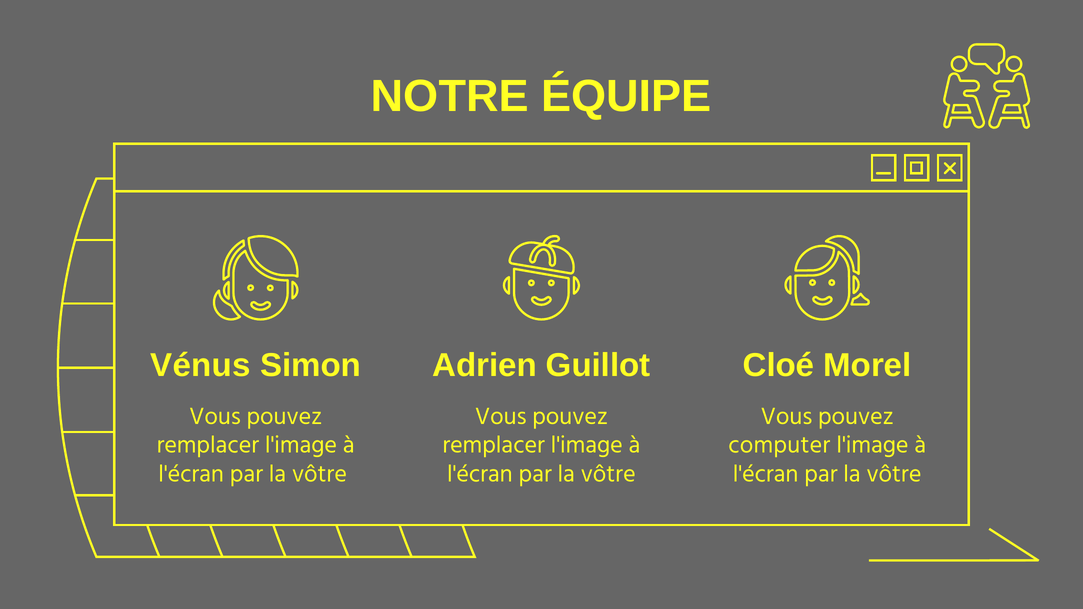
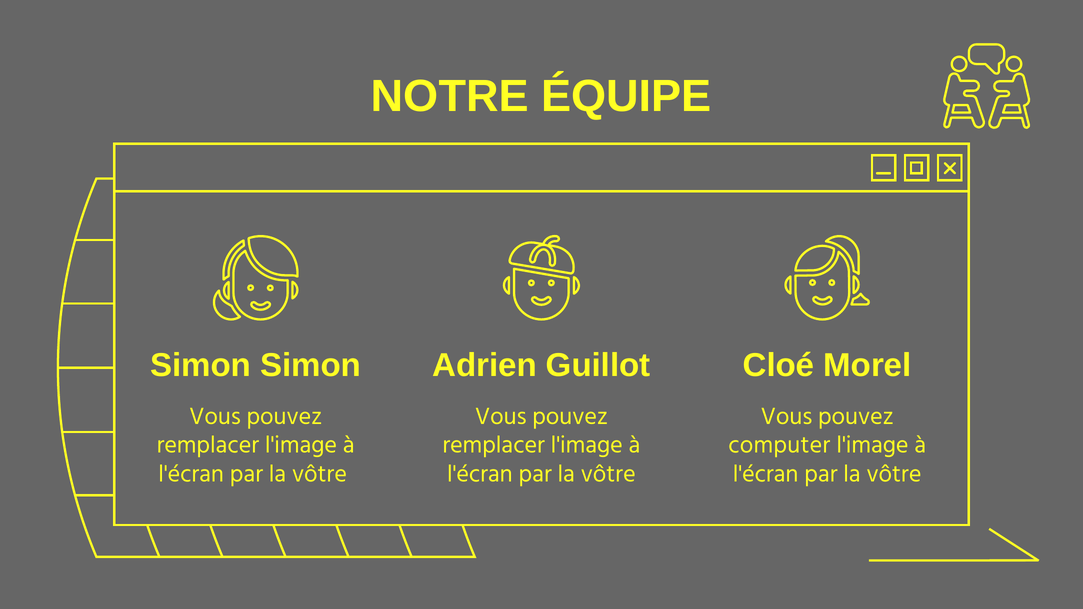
Vénus at (200, 365): Vénus -> Simon
